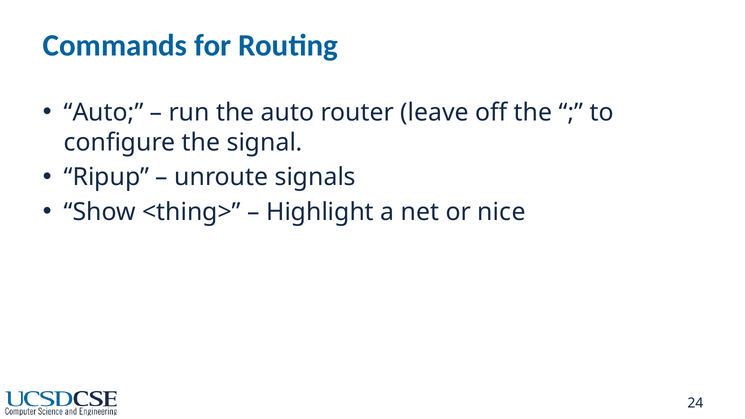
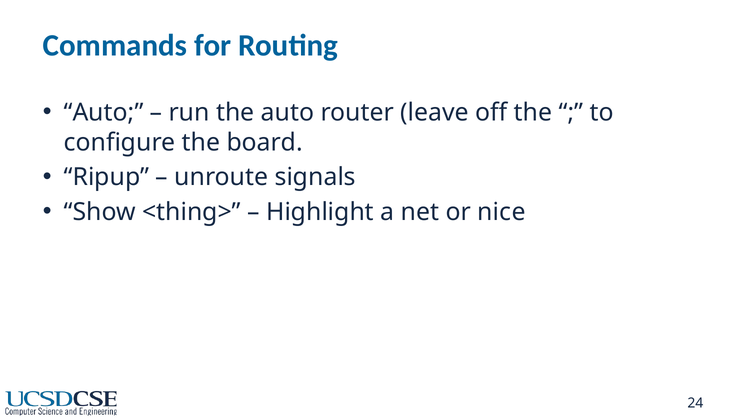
signal: signal -> board
